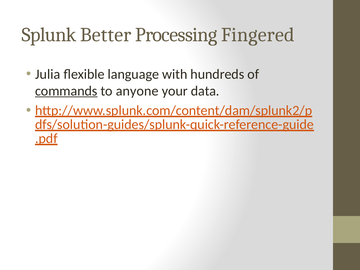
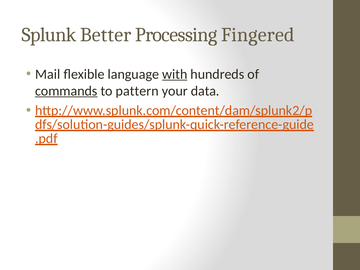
Julia: Julia -> Mail
with underline: none -> present
anyone: anyone -> pattern
